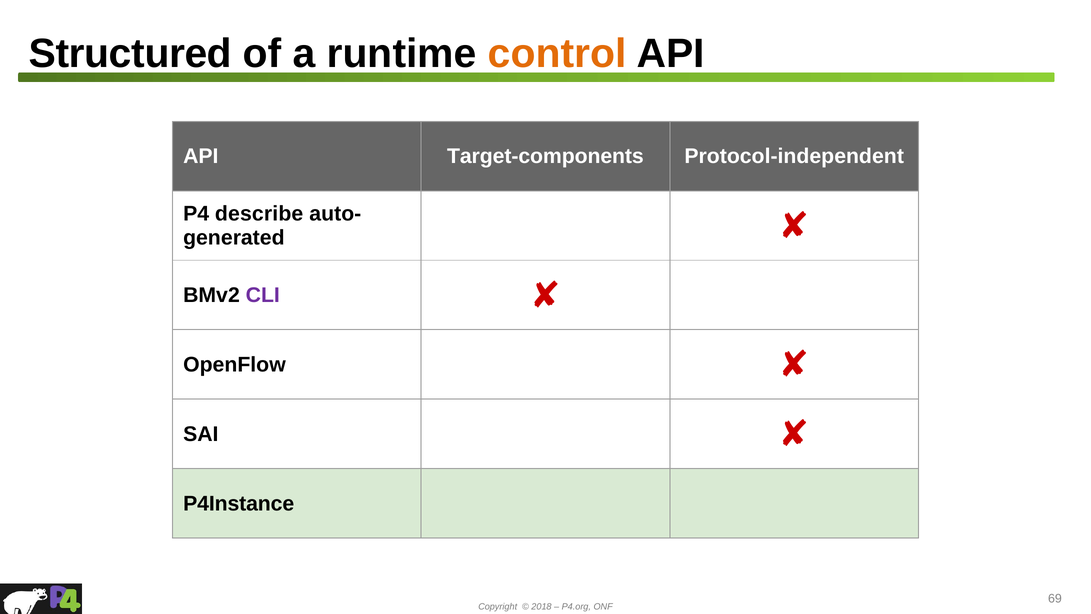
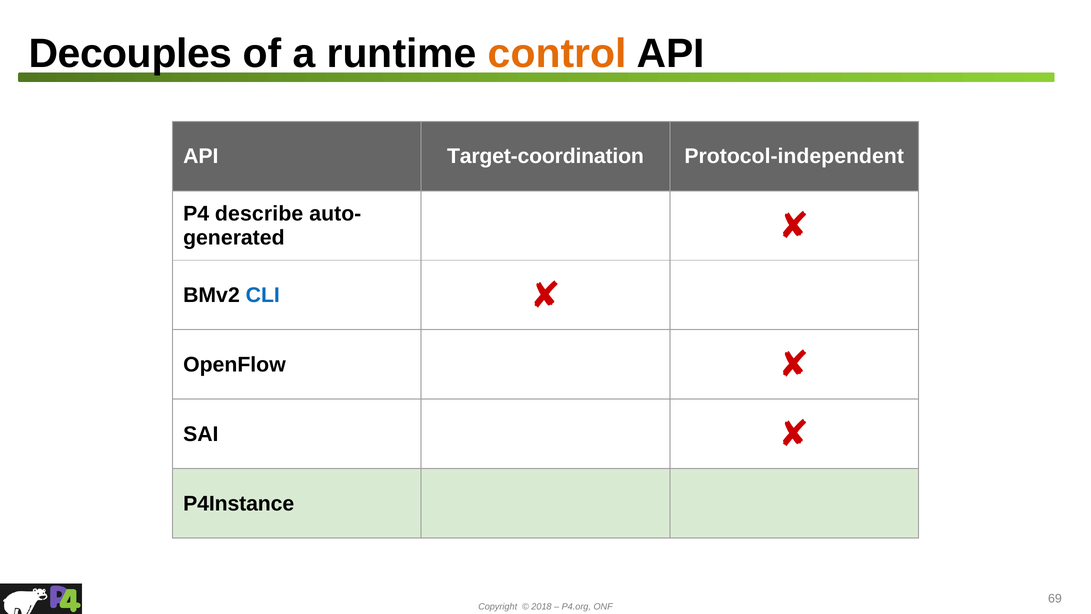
Structured: Structured -> Decouples
Target-components: Target-components -> Target-coordination
CLI colour: purple -> blue
